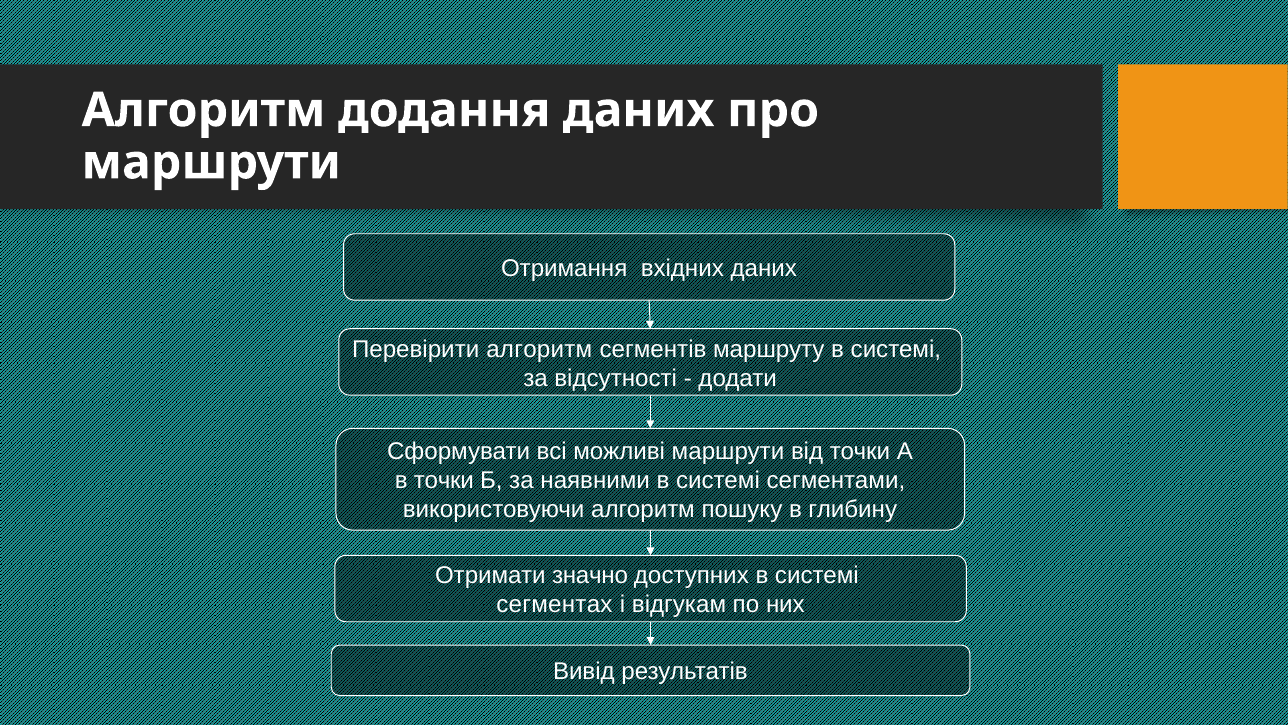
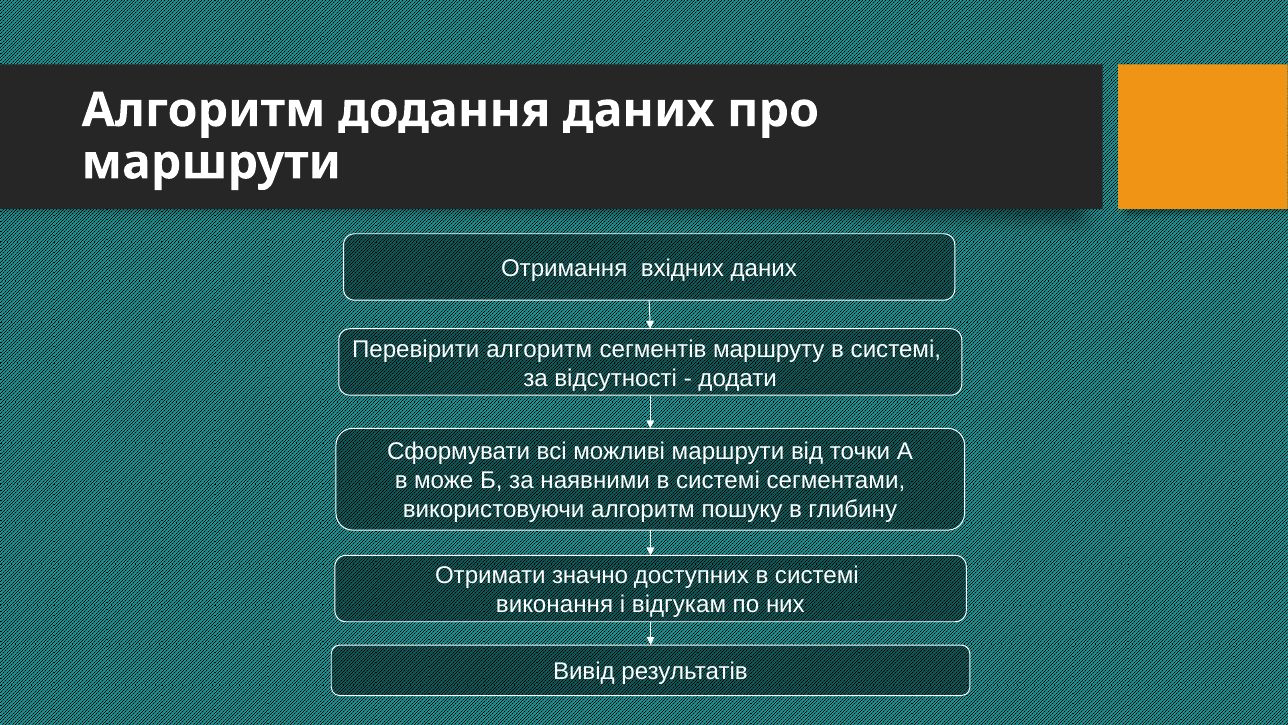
в точки: точки -> може
сегментах: сегментах -> виконання
